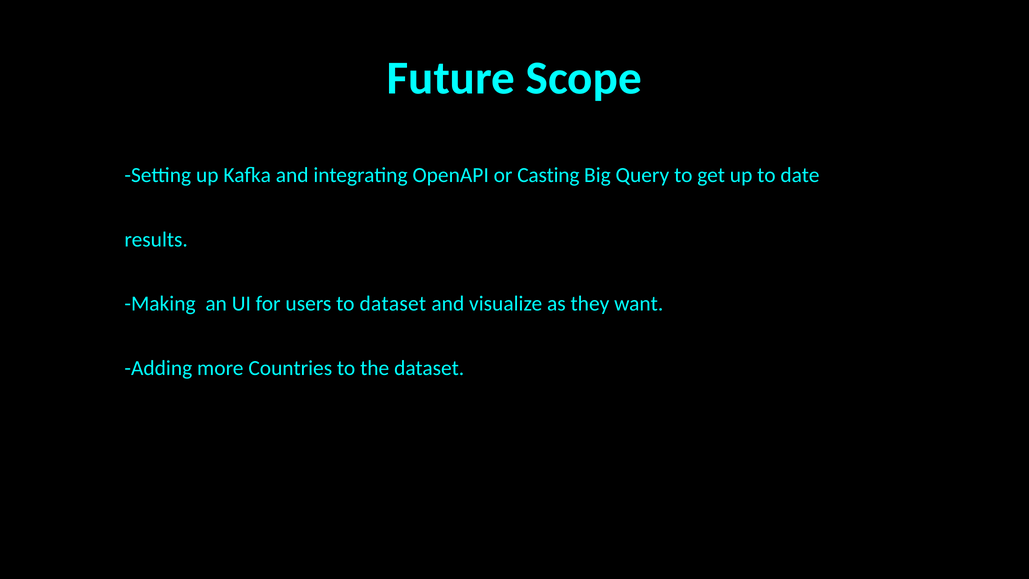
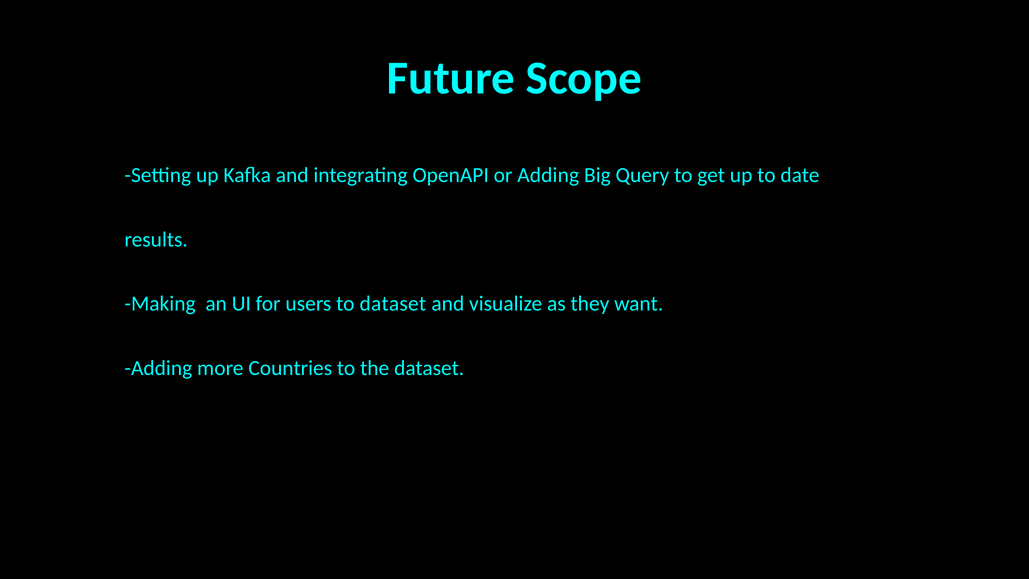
or Casting: Casting -> Adding
